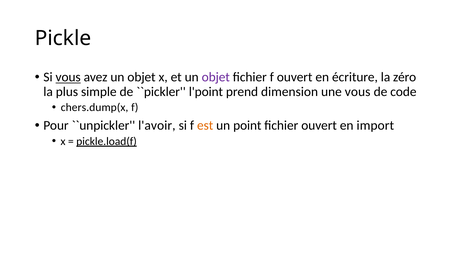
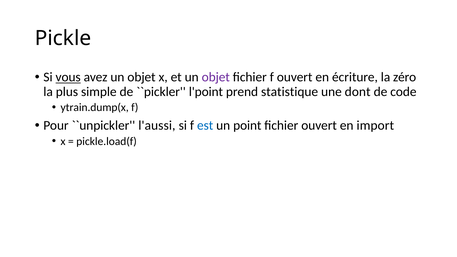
dimension: dimension -> statistique
une vous: vous -> dont
chers.dump(x: chers.dump(x -> ytrain.dump(x
l'avoir: l'avoir -> l'aussi
est colour: orange -> blue
pickle.load(f underline: present -> none
